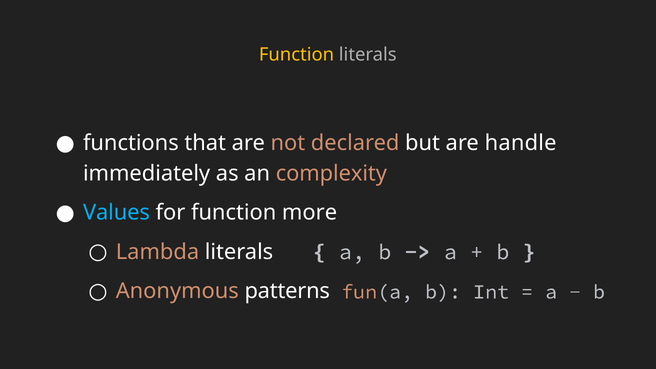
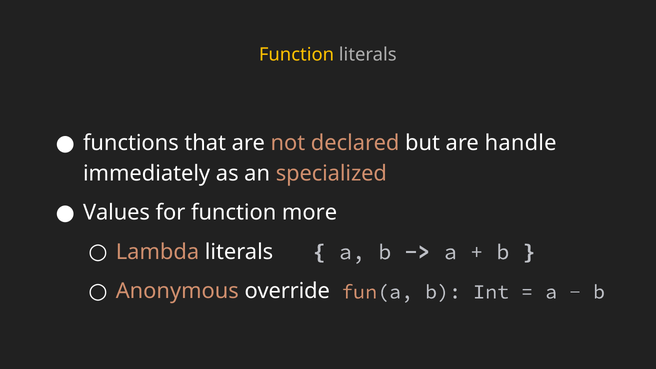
complexity: complexity -> specialized
Values colour: light blue -> white
patterns: patterns -> override
